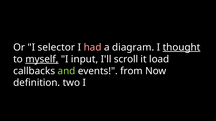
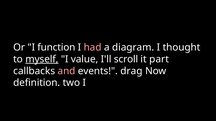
selector: selector -> function
thought underline: present -> none
input: input -> value
load: load -> part
and colour: light green -> pink
from: from -> drag
